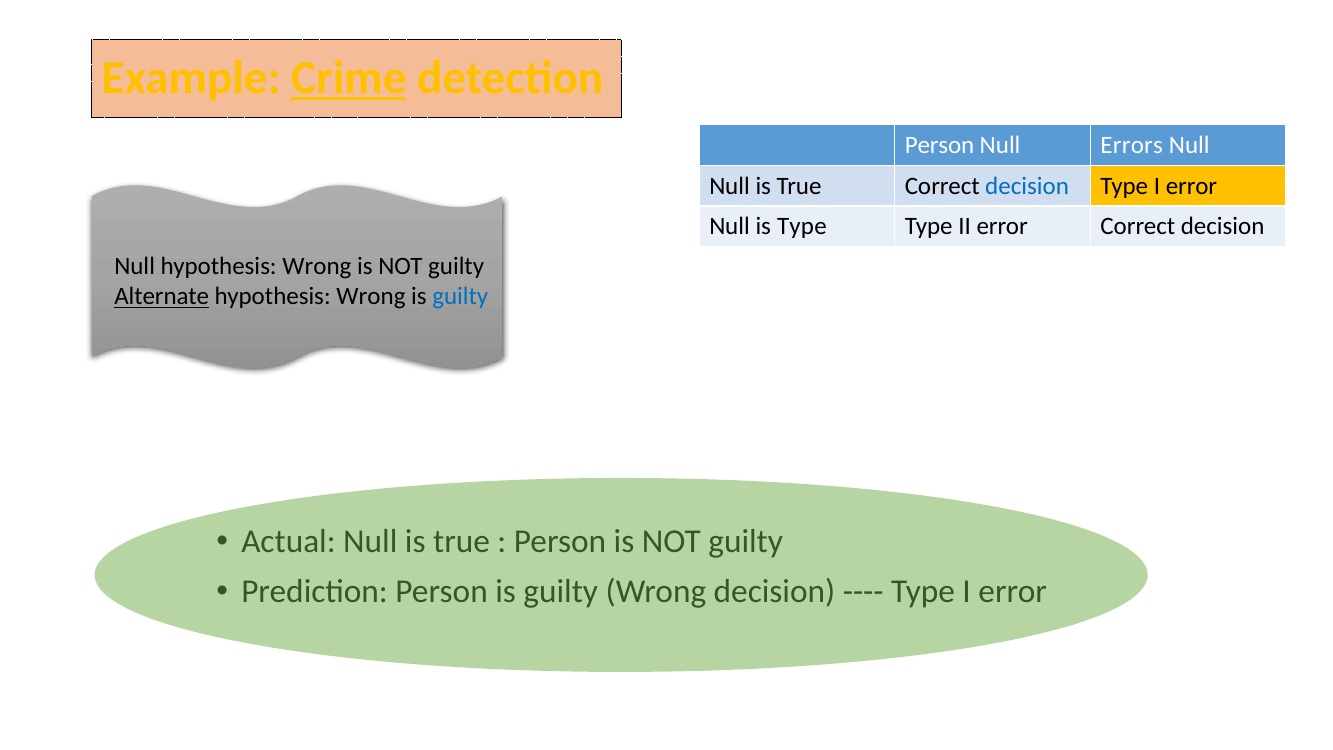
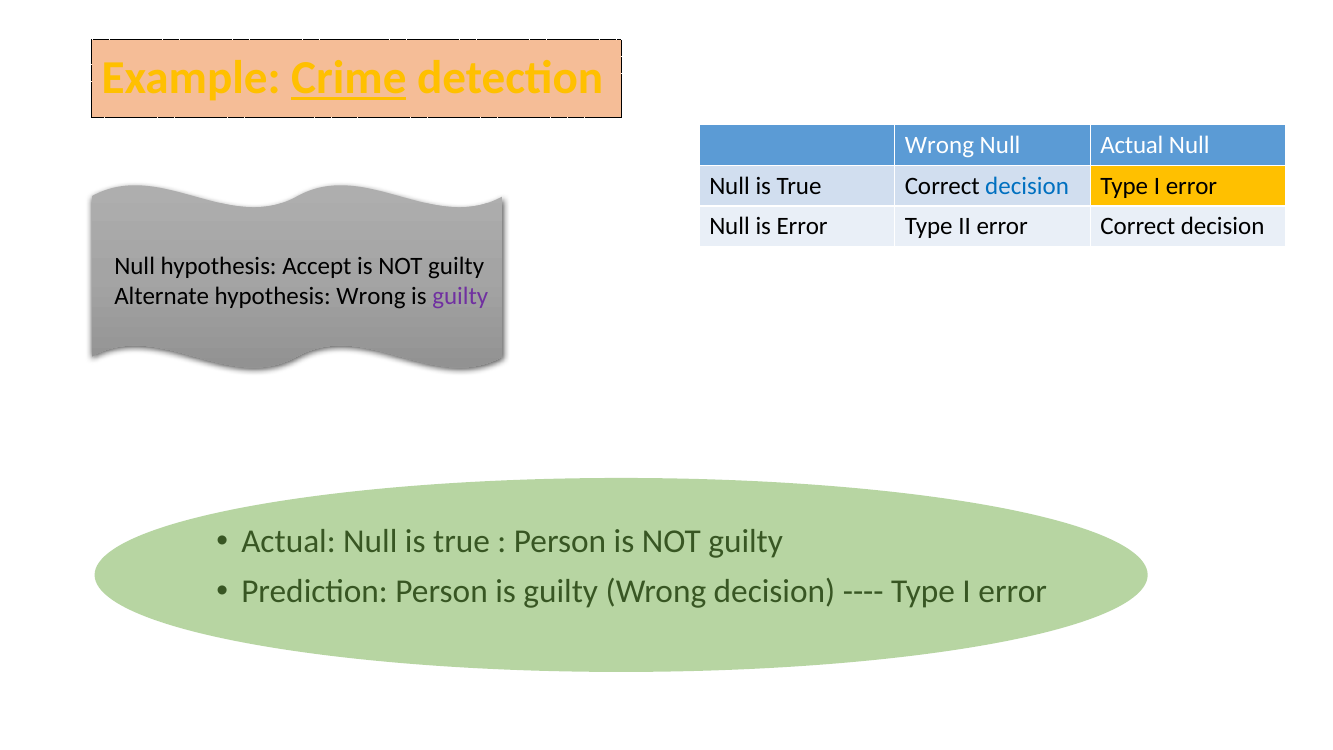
Person at (940, 145): Person -> Wrong
Null Errors: Errors -> Actual
is Type: Type -> Error
Null hypothesis Wrong: Wrong -> Accept
Alternate underline: present -> none
guilty at (460, 296) colour: blue -> purple
